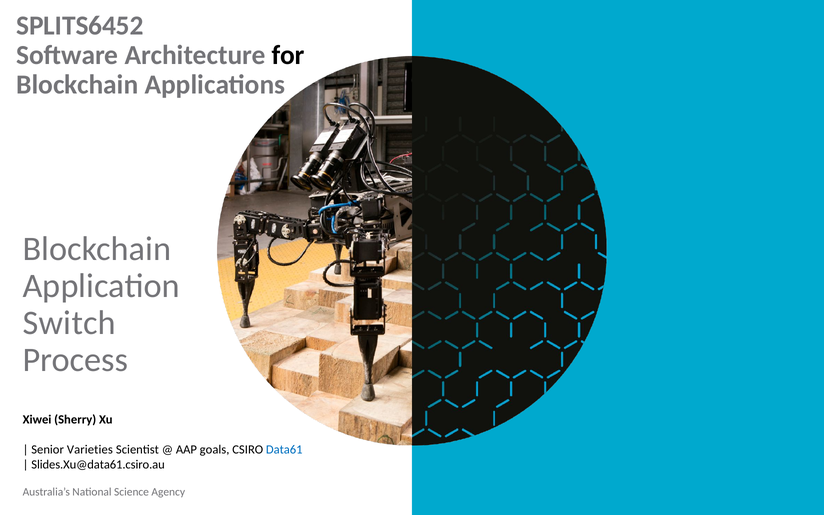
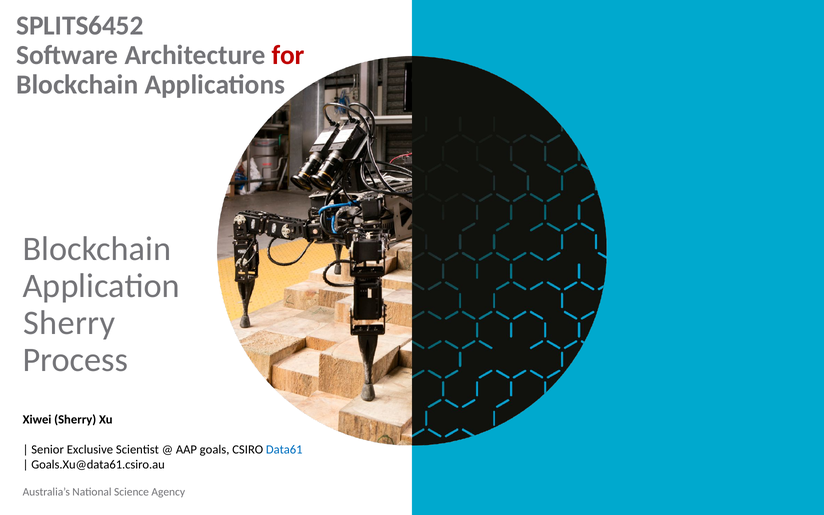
for colour: black -> red
Switch at (69, 323): Switch -> Sherry
Varieties: Varieties -> Exclusive
Slides.Xu@data61.csiro.au: Slides.Xu@data61.csiro.au -> Goals.Xu@data61.csiro.au
